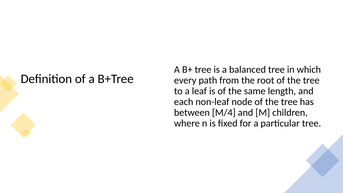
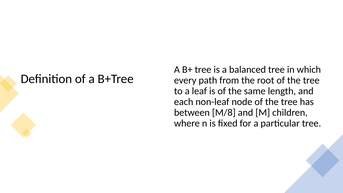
M/4: M/4 -> M/8
